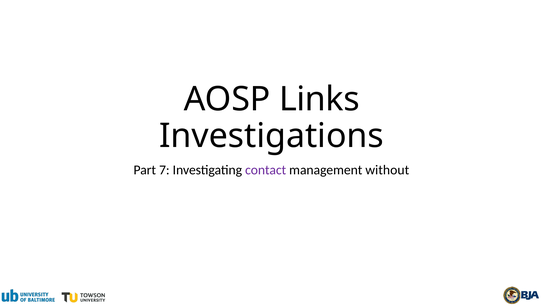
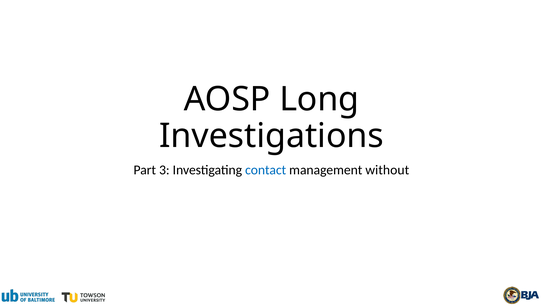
Links: Links -> Long
7: 7 -> 3
contact colour: purple -> blue
